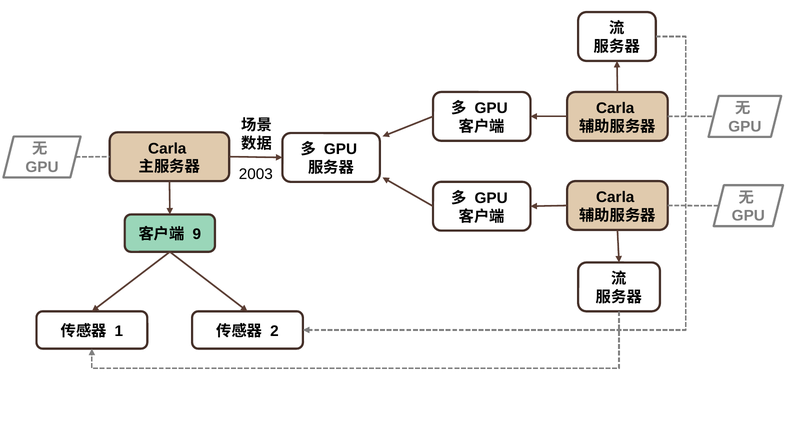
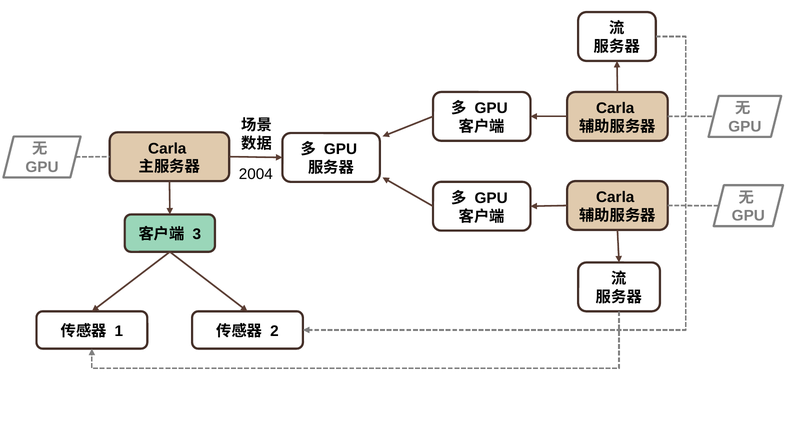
2003: 2003 -> 2004
9: 9 -> 3
